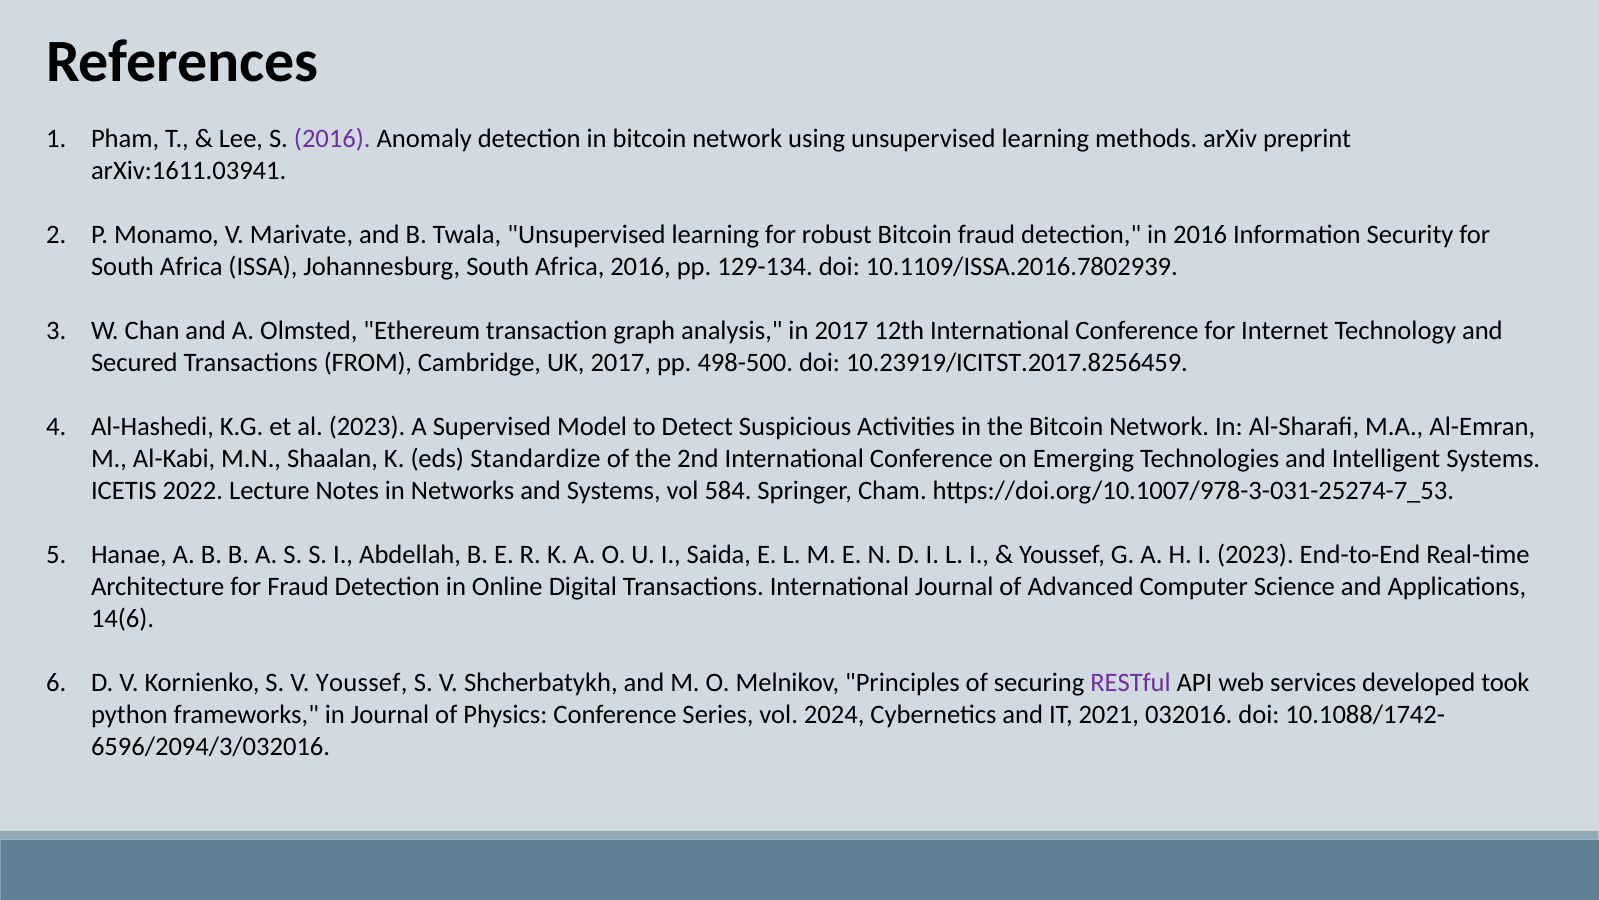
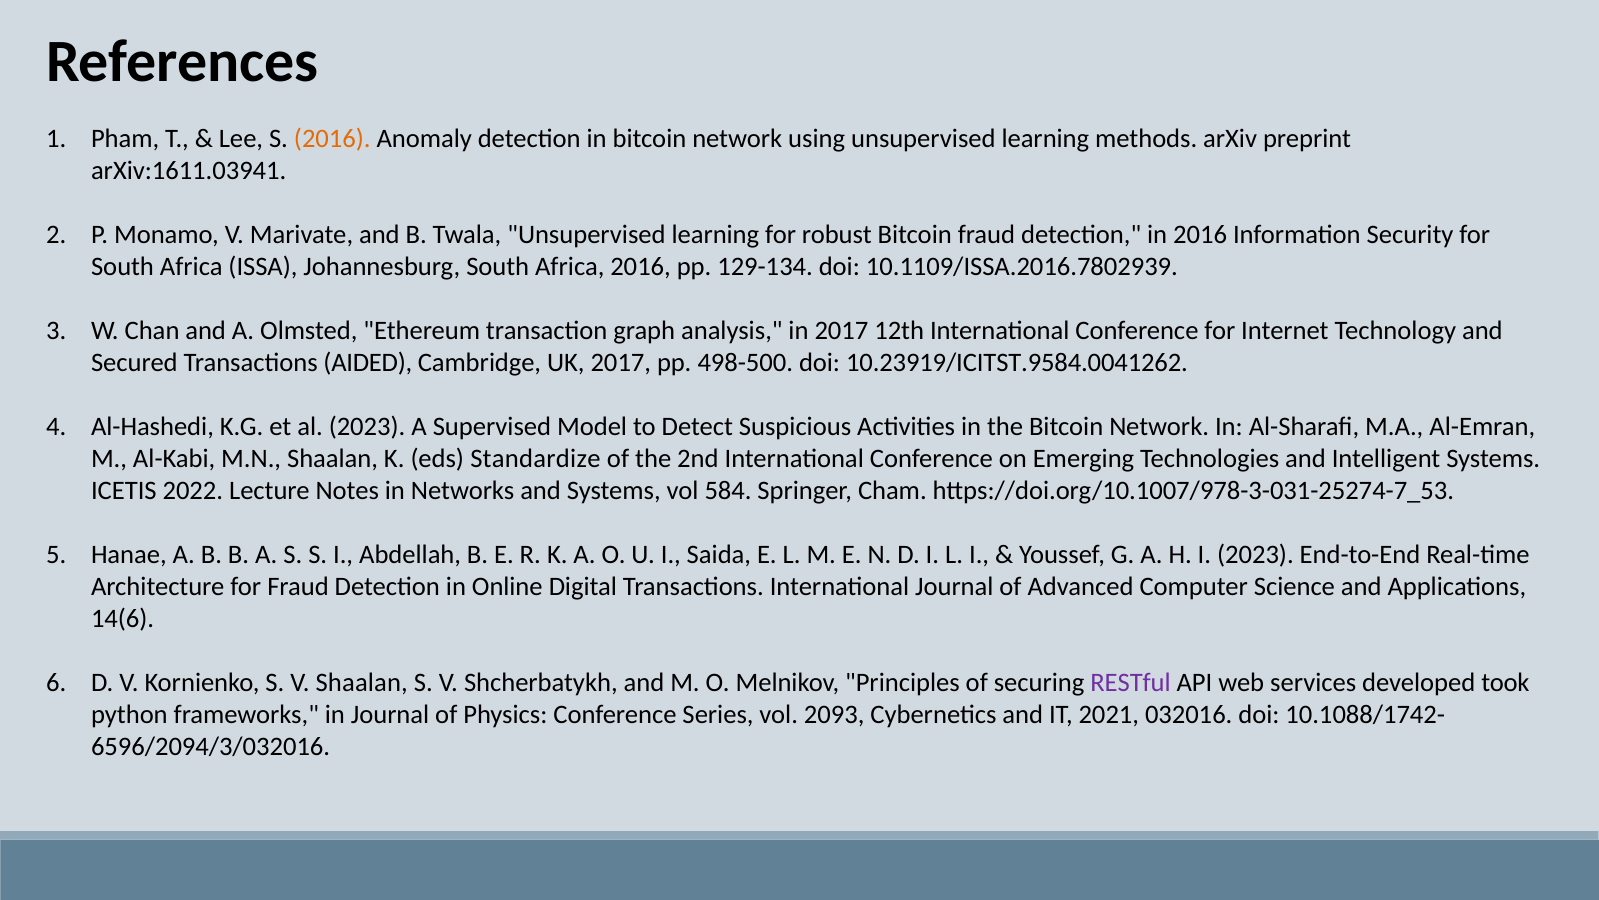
2016 at (332, 139) colour: purple -> orange
FROM: FROM -> AIDED
10.23919/ICITST.2017.8256459: 10.23919/ICITST.2017.8256459 -> 10.23919/ICITST.9584.0041262
V Youssef: Youssef -> Shaalan
2024: 2024 -> 2093
